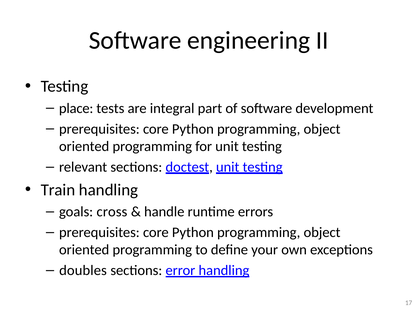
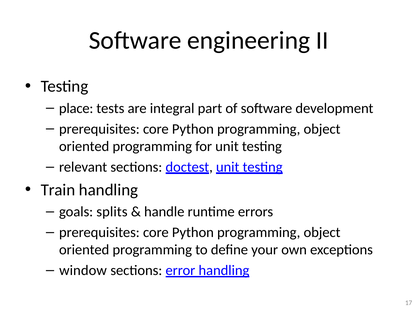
cross: cross -> splits
doubles: doubles -> window
